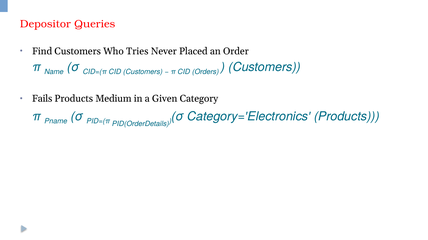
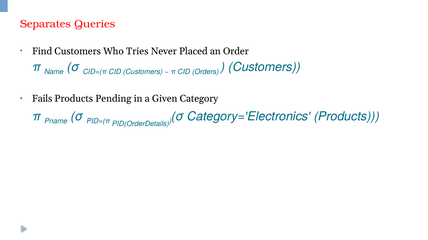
Depositor: Depositor -> Separates
Medium: Medium -> Pending
